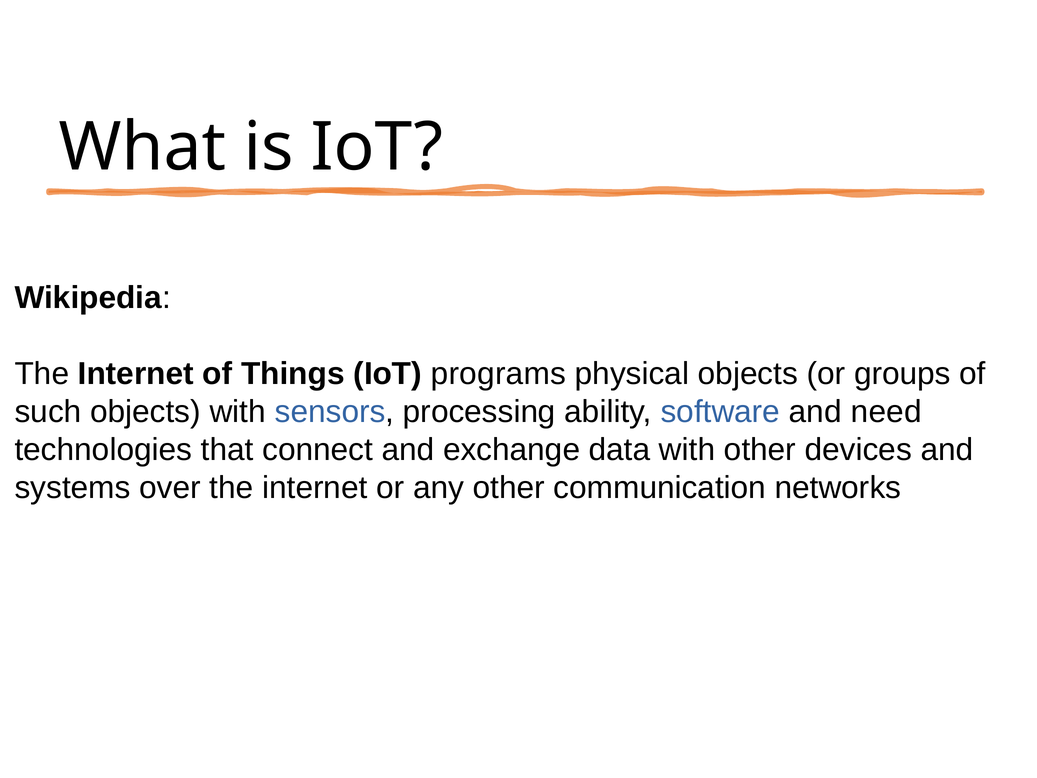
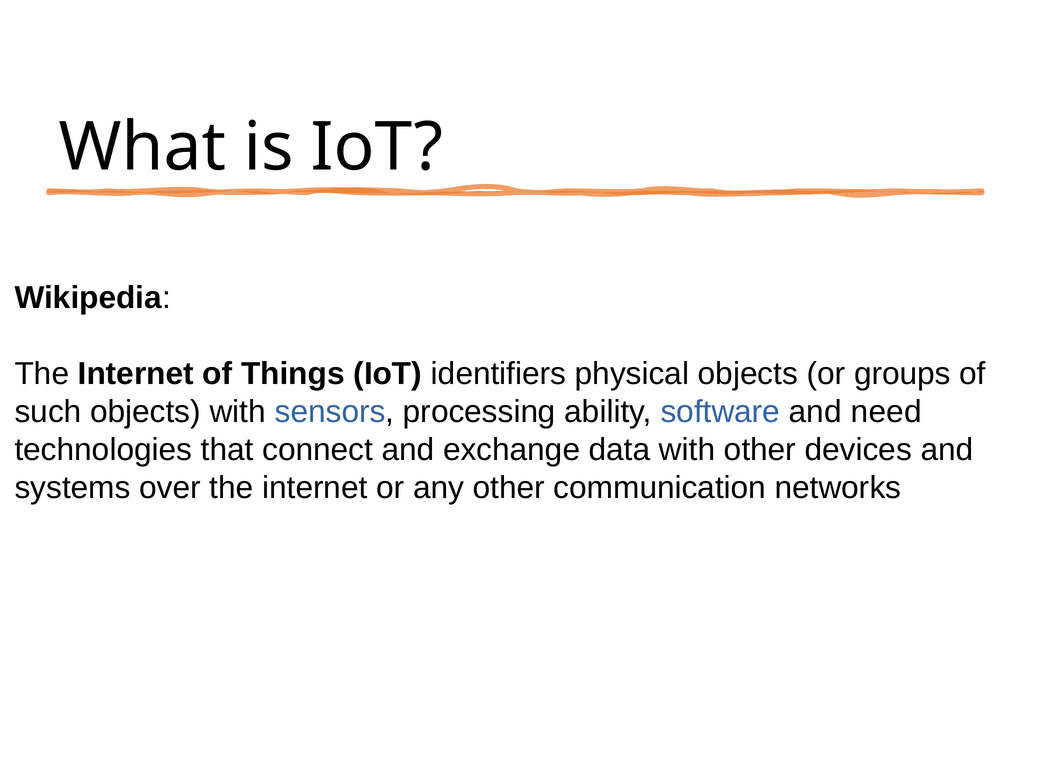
programs: programs -> identifiers
